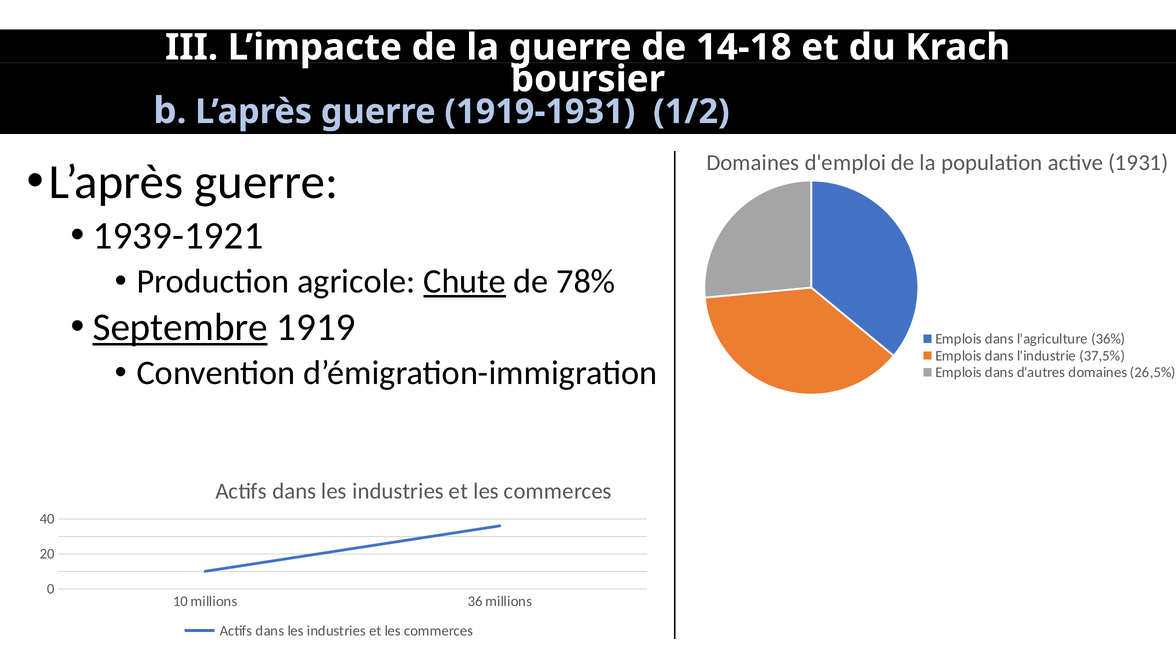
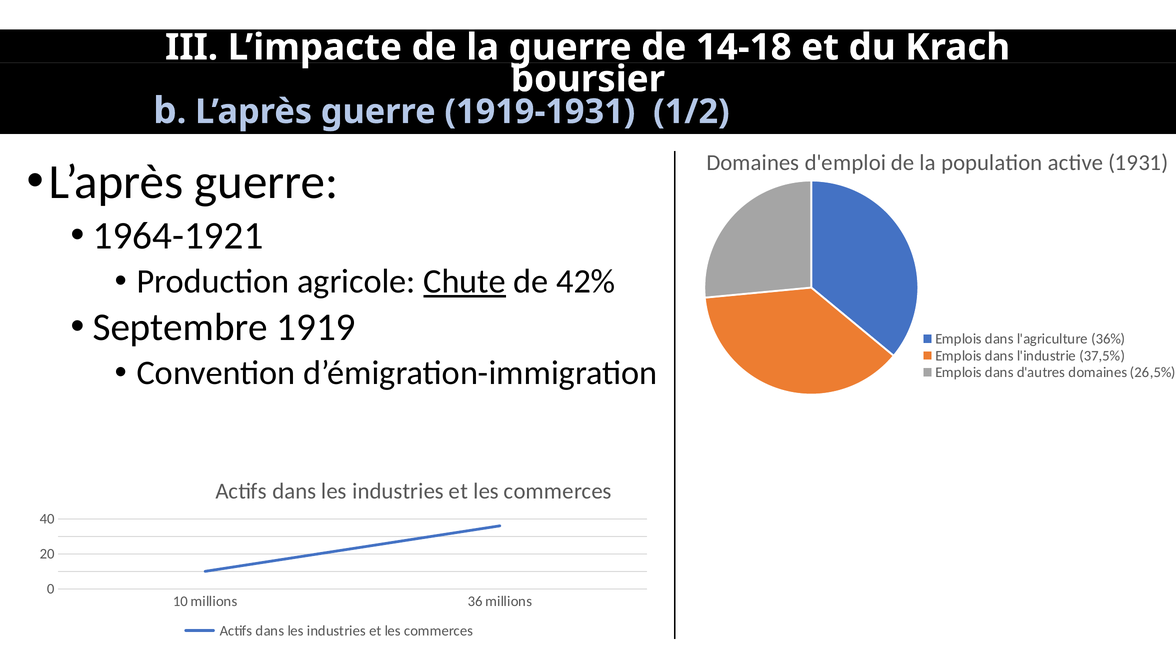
1939-1921: 1939-1921 -> 1964-1921
78%: 78% -> 42%
Septembre underline: present -> none
